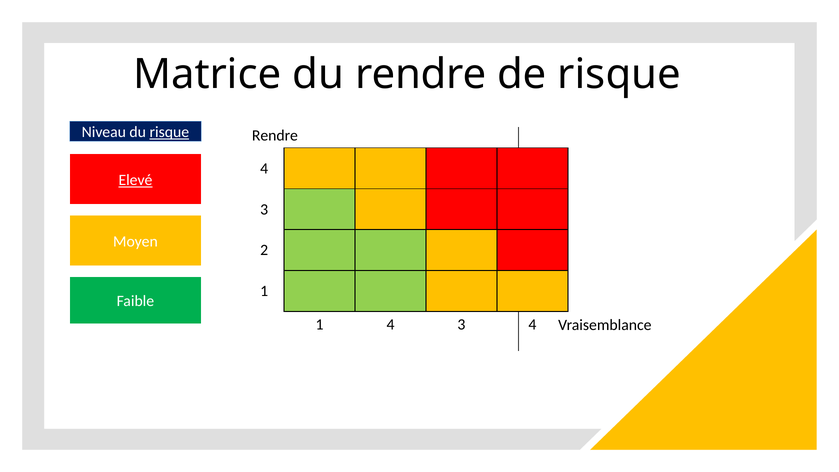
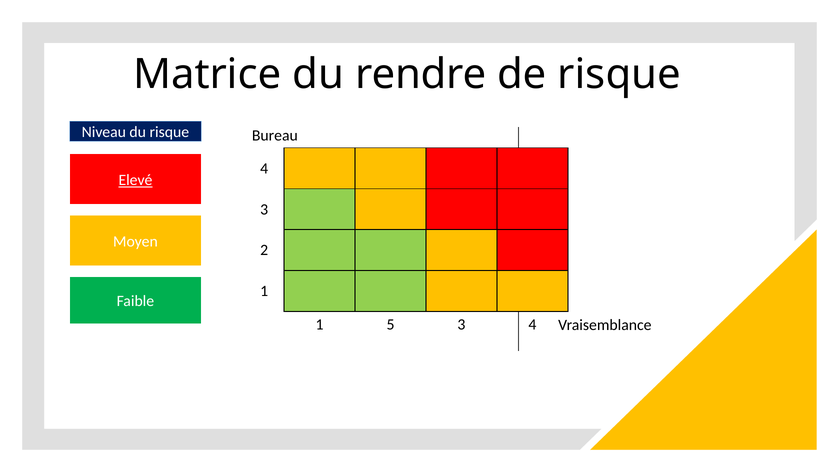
risque at (169, 132) underline: present -> none
Rendre at (275, 136): Rendre -> Bureau
1 4: 4 -> 5
